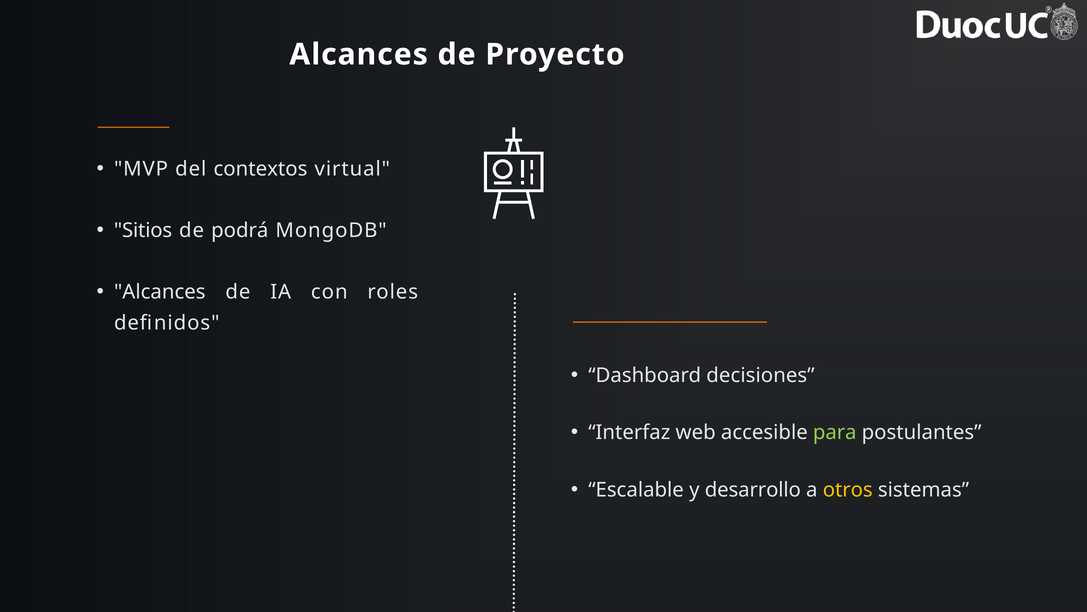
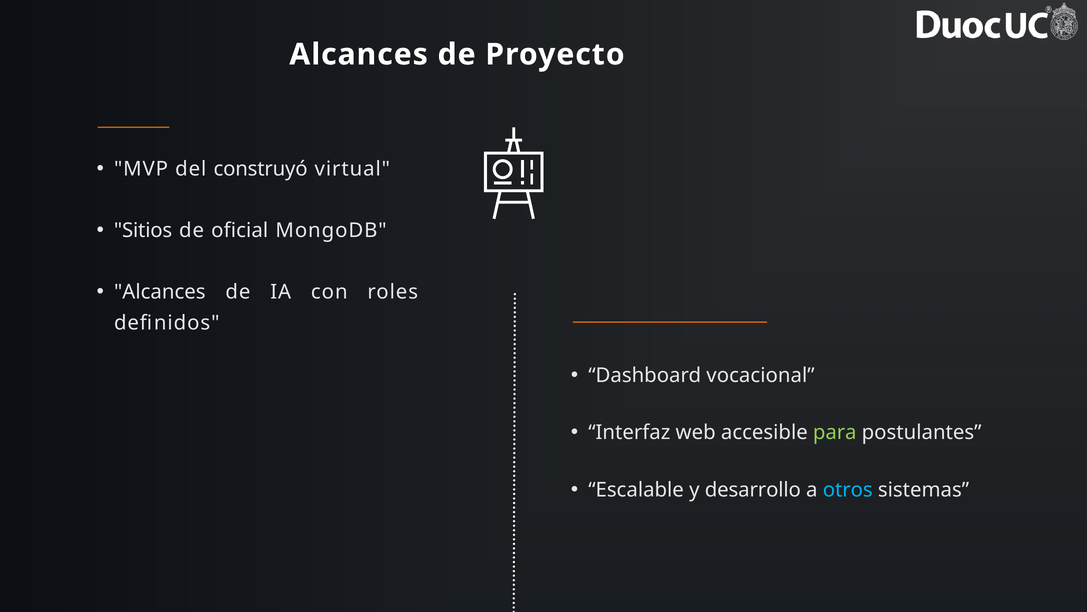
contextos: contextos -> construyó
podrá: podrá -> oficial
decisiones: decisiones -> vocacional
otros colour: yellow -> light blue
